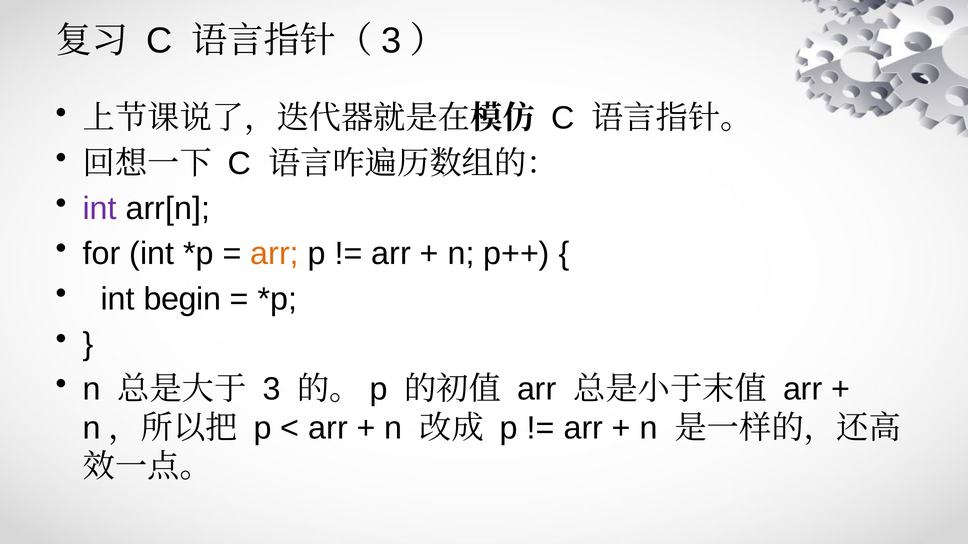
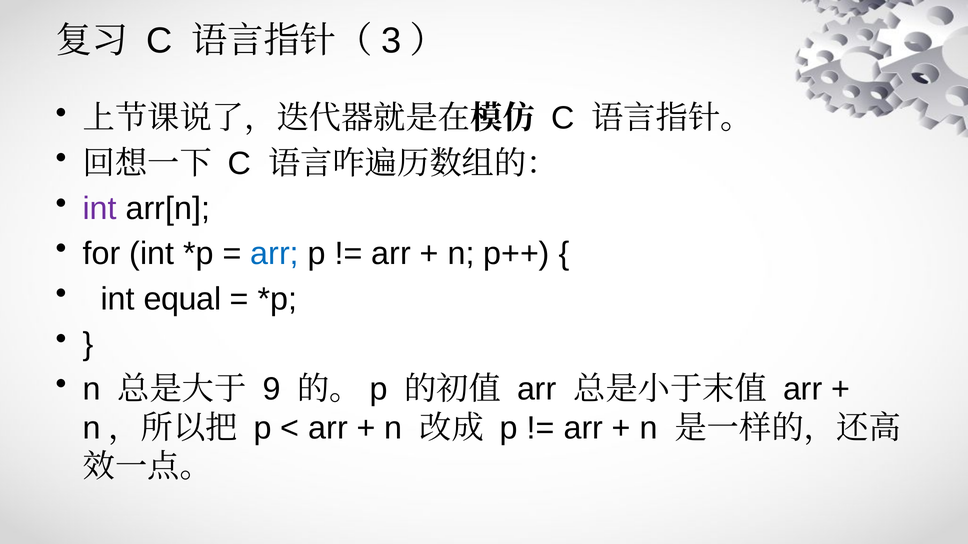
arr at (275, 254) colour: orange -> blue
begin: begin -> equal
3 at (272, 390): 3 -> 9
